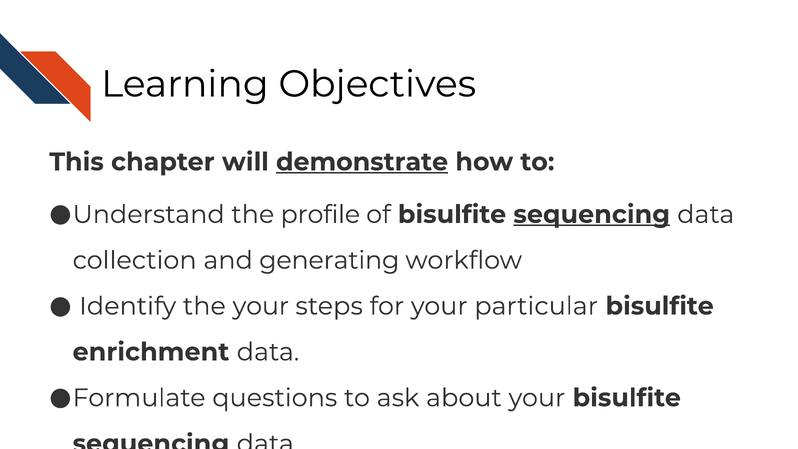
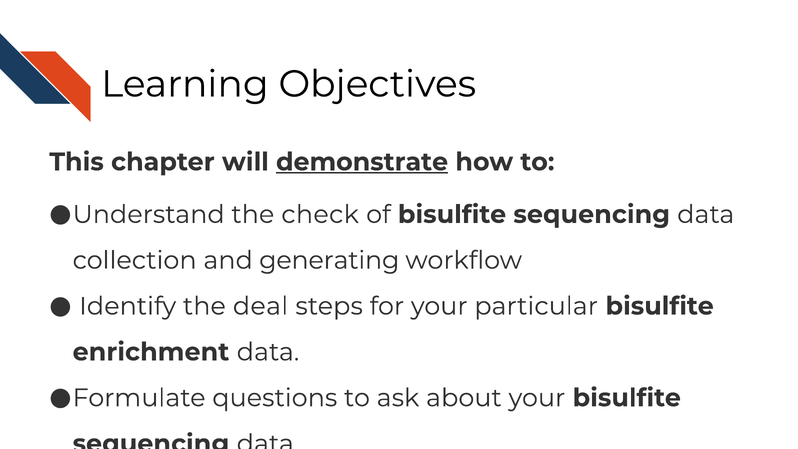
profile: profile -> check
sequencing at (592, 214) underline: present -> none
the your: your -> deal
